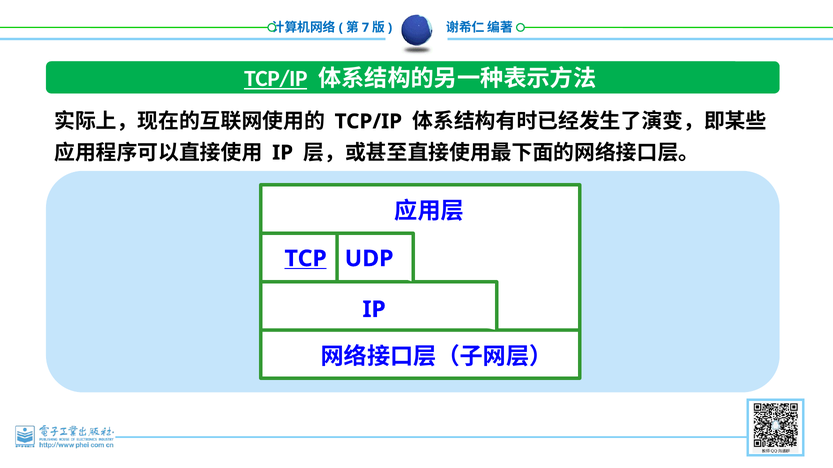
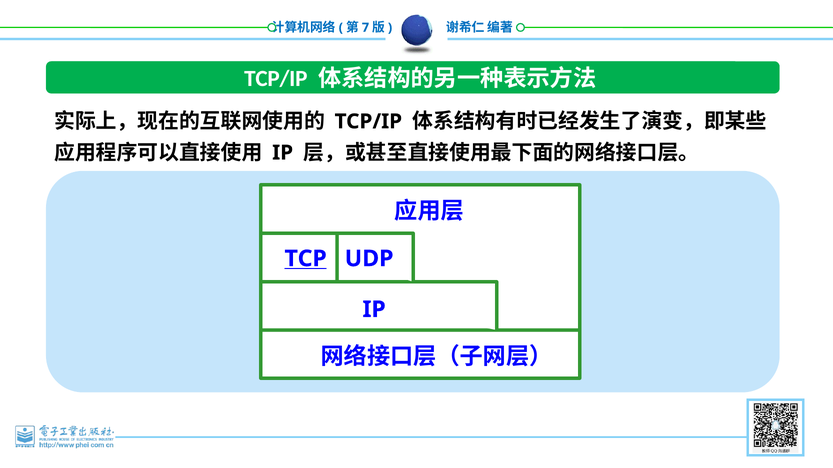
TCP/IP at (276, 79) underline: present -> none
